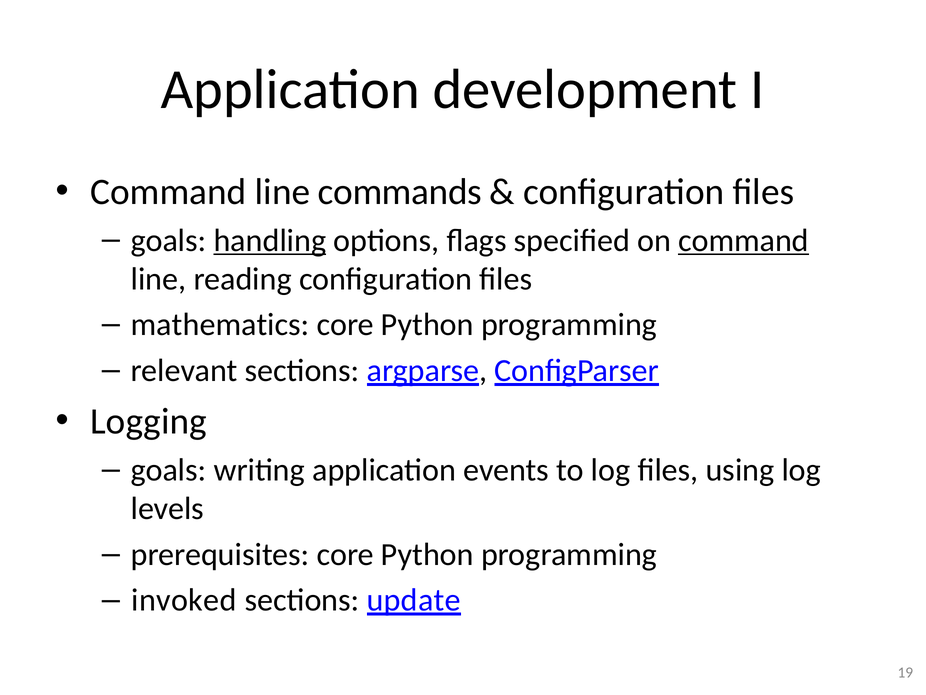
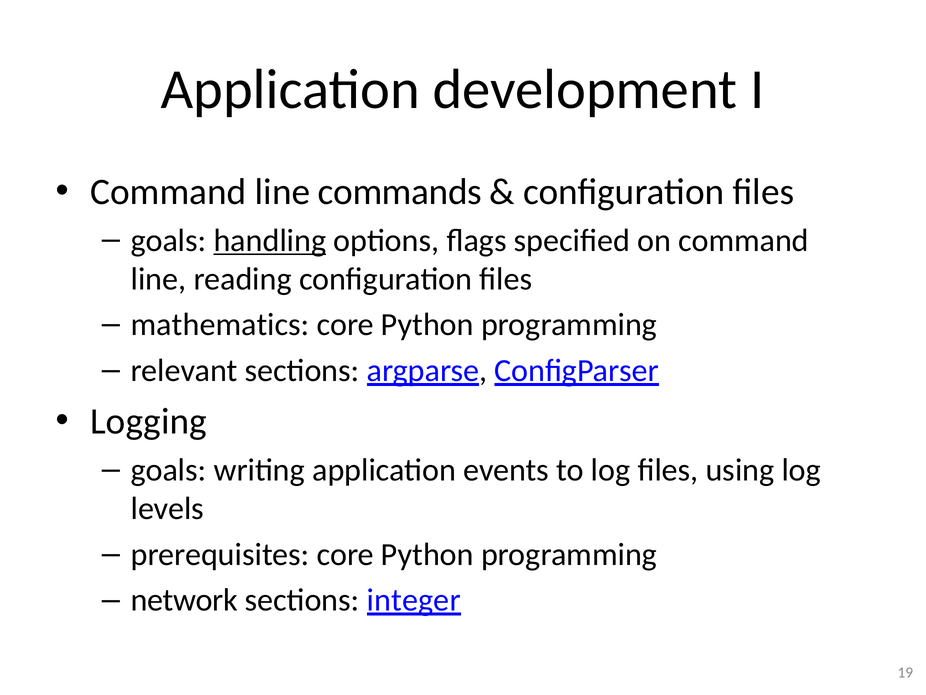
command at (744, 240) underline: present -> none
invoked: invoked -> network
update: update -> integer
